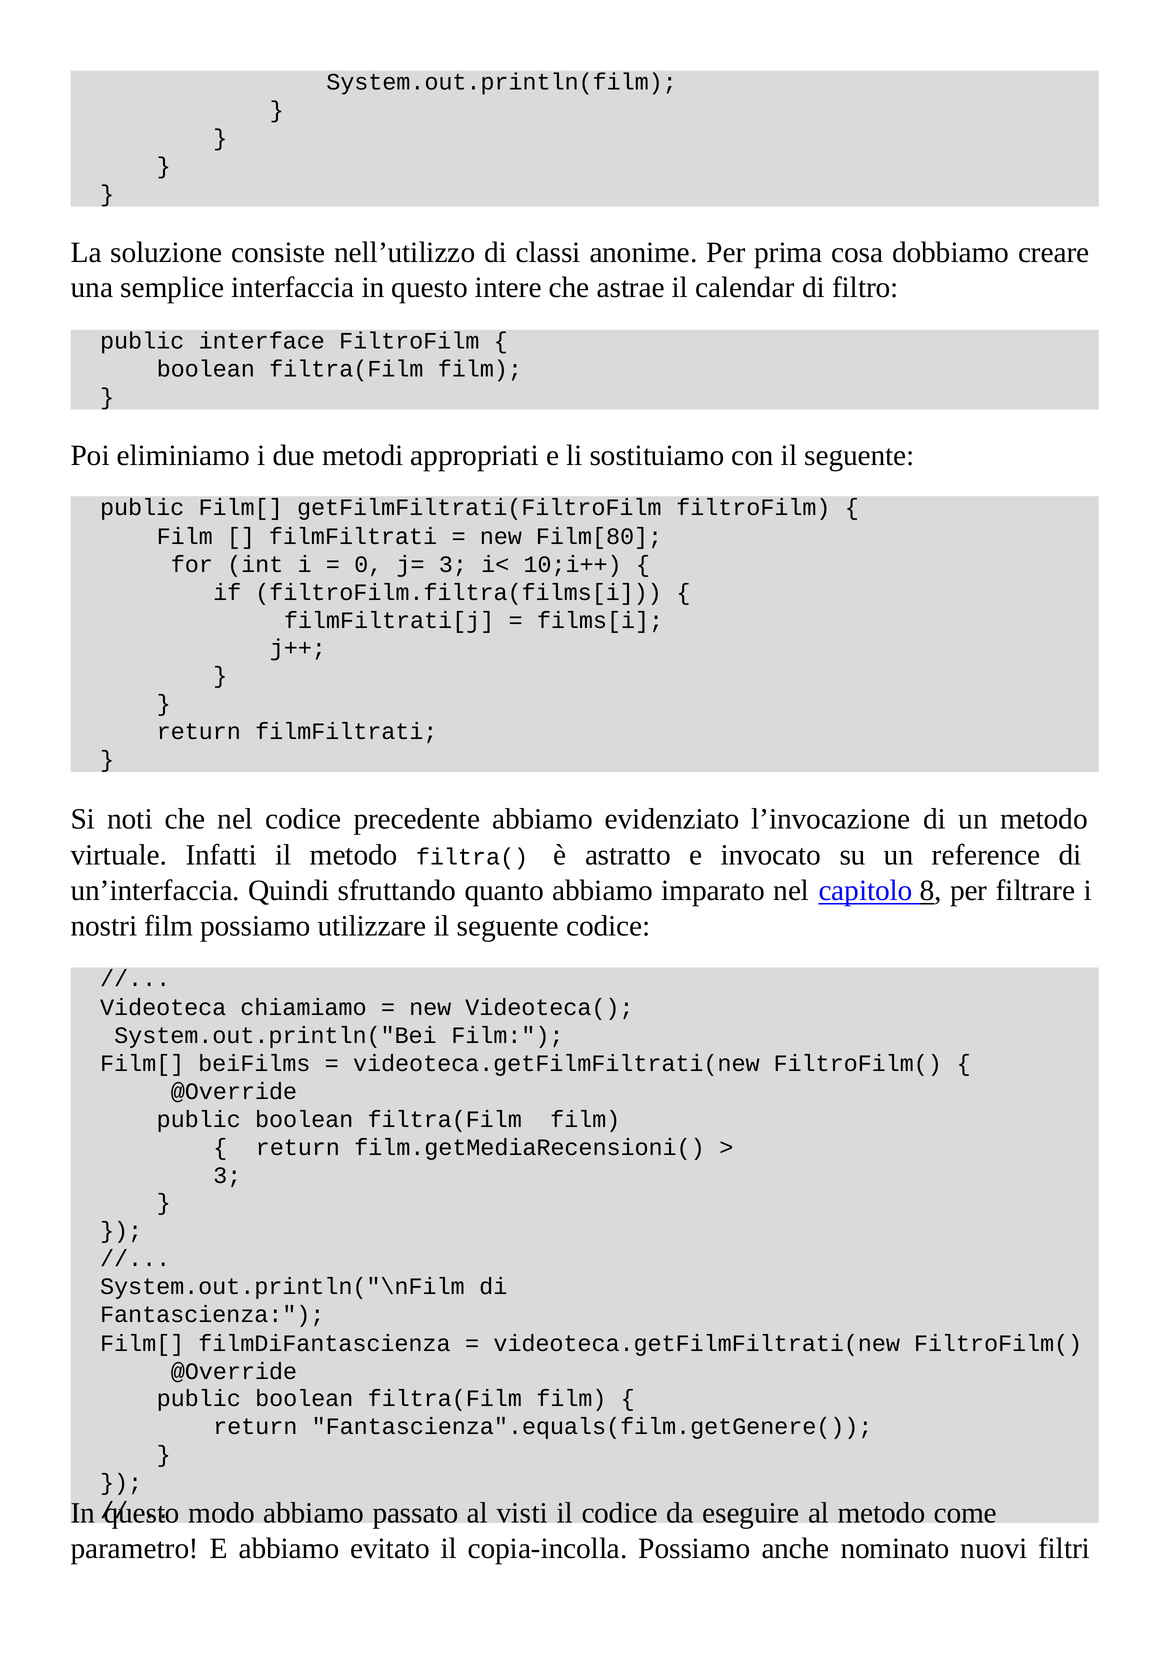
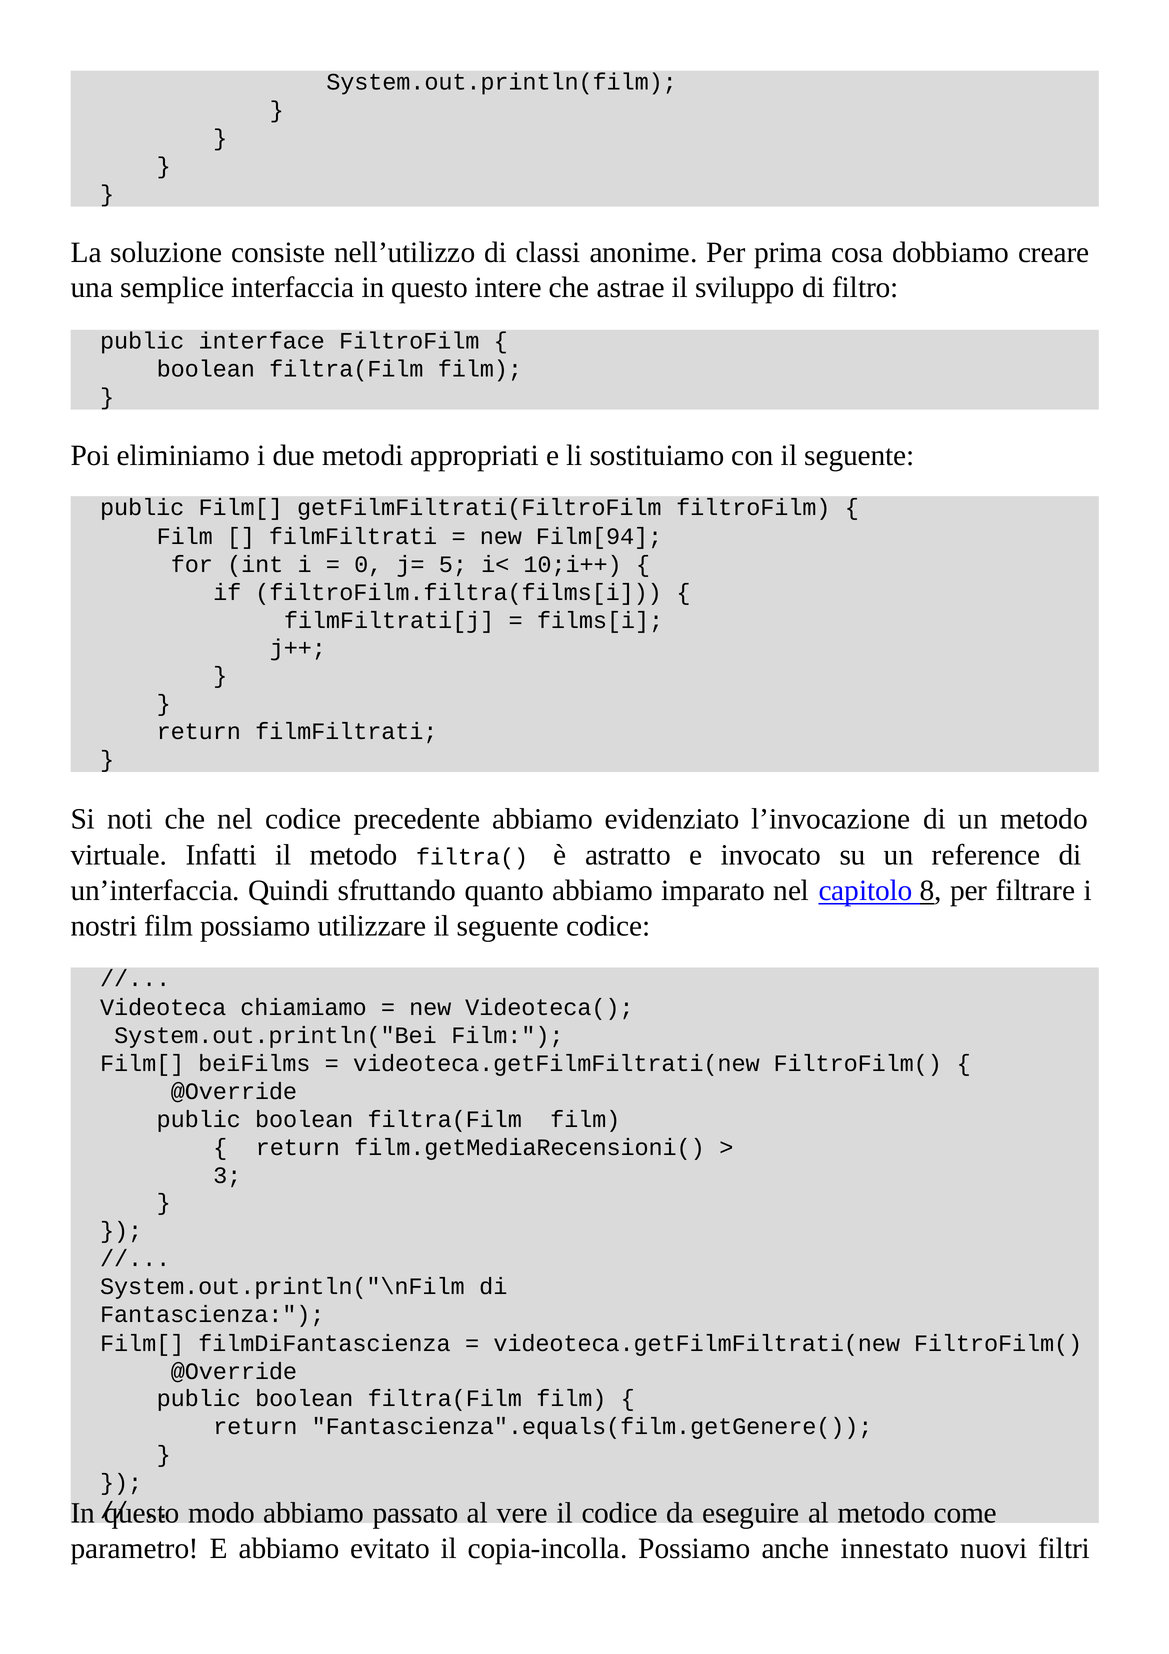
calendar: calendar -> sviluppo
Film[80: Film[80 -> Film[94
j= 3: 3 -> 5
visti: visti -> vere
nominato: nominato -> innestato
